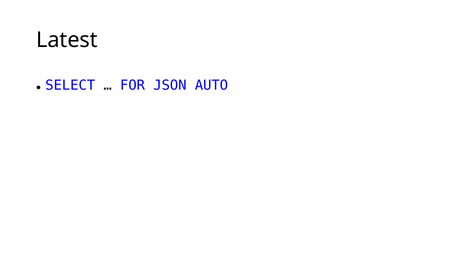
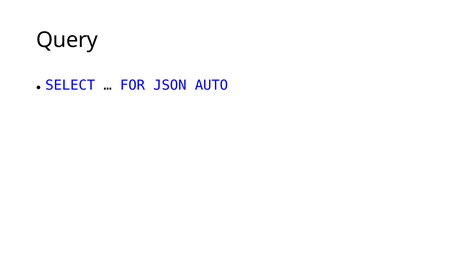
Latest: Latest -> Query
